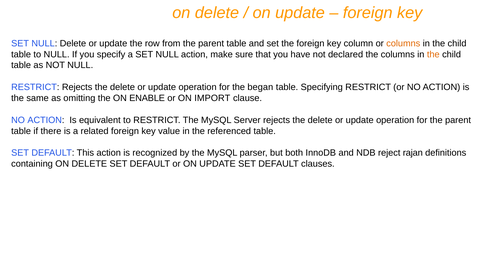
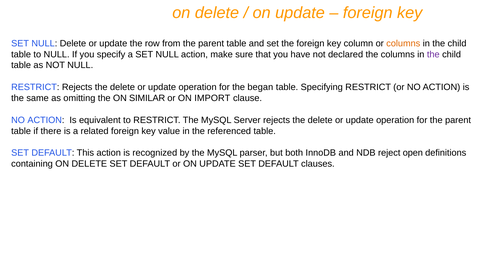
the at (433, 54) colour: orange -> purple
ENABLE: ENABLE -> SIMILAR
rajan: rajan -> open
